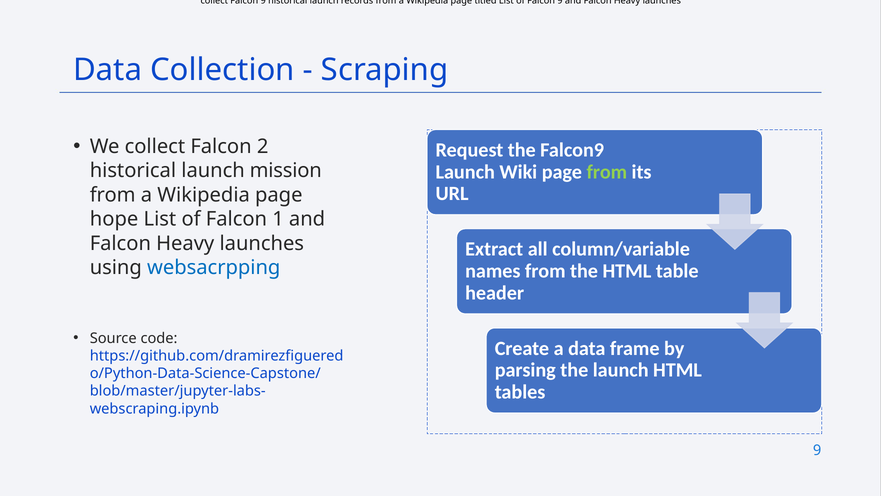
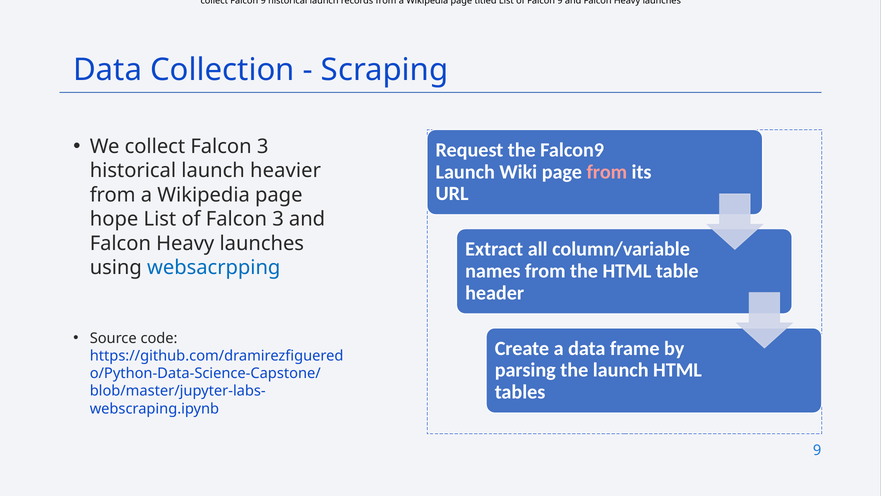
collect Falcon 2: 2 -> 3
from at (607, 172) colour: light green -> pink
mission: mission -> heavier
of Falcon 1: 1 -> 3
